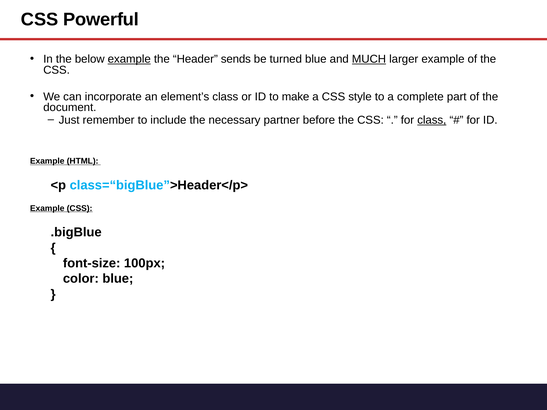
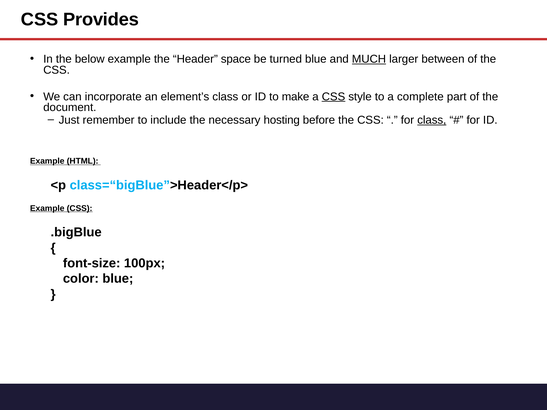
Powerful: Powerful -> Provides
example at (129, 59) underline: present -> none
sends: sends -> space
larger example: example -> between
CSS at (333, 97) underline: none -> present
partner: partner -> hosting
